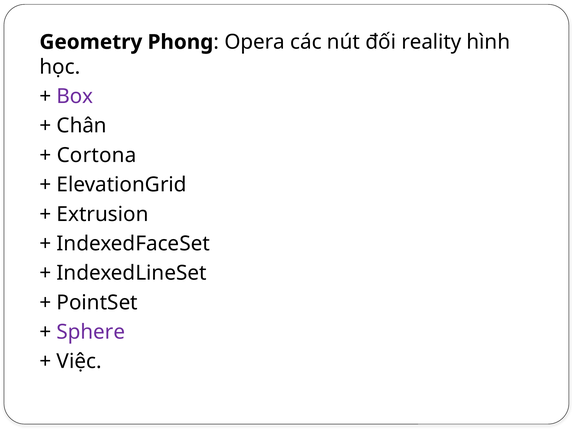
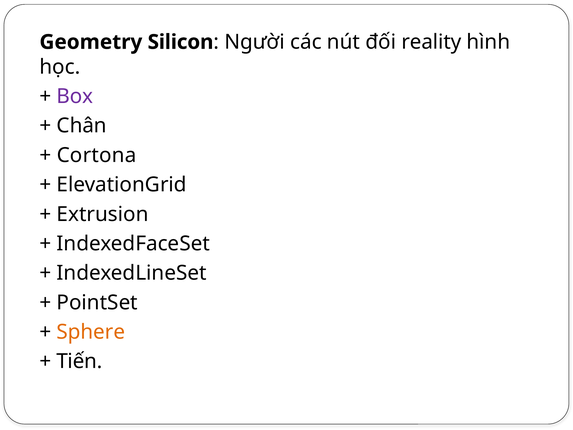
Phong: Phong -> Silicon
Opera: Opera -> Người
Sphere colour: purple -> orange
Việc: Việc -> Tiến
